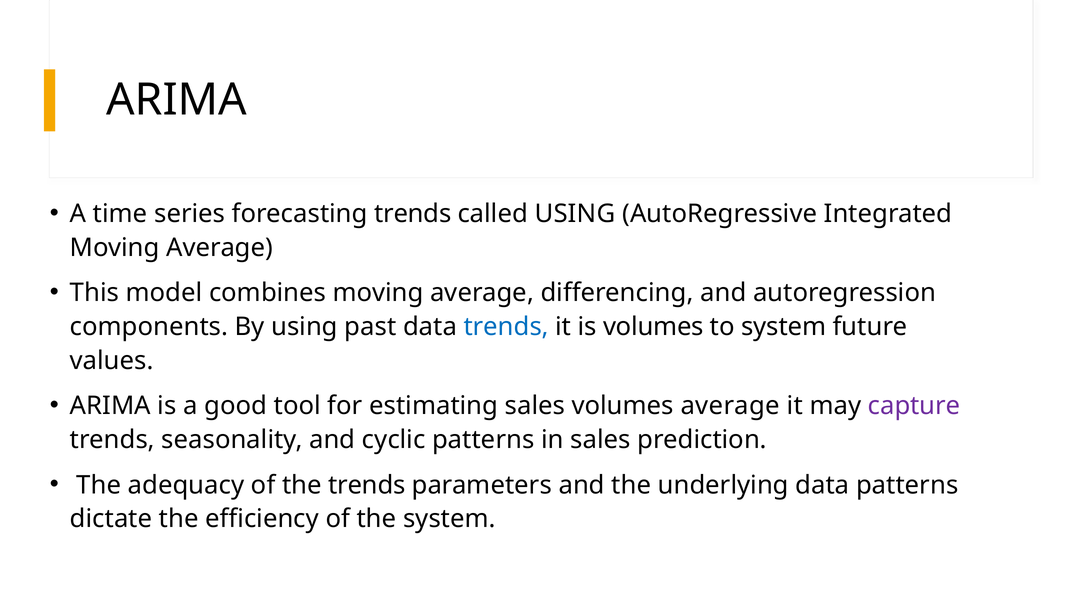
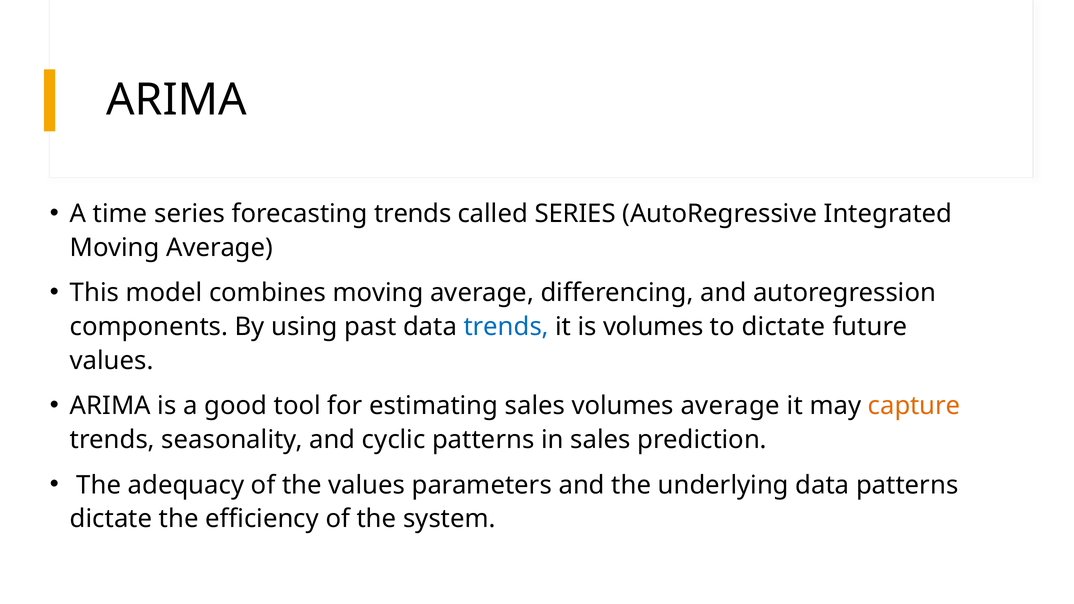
called USING: USING -> SERIES
to system: system -> dictate
capture colour: purple -> orange
the trends: trends -> values
